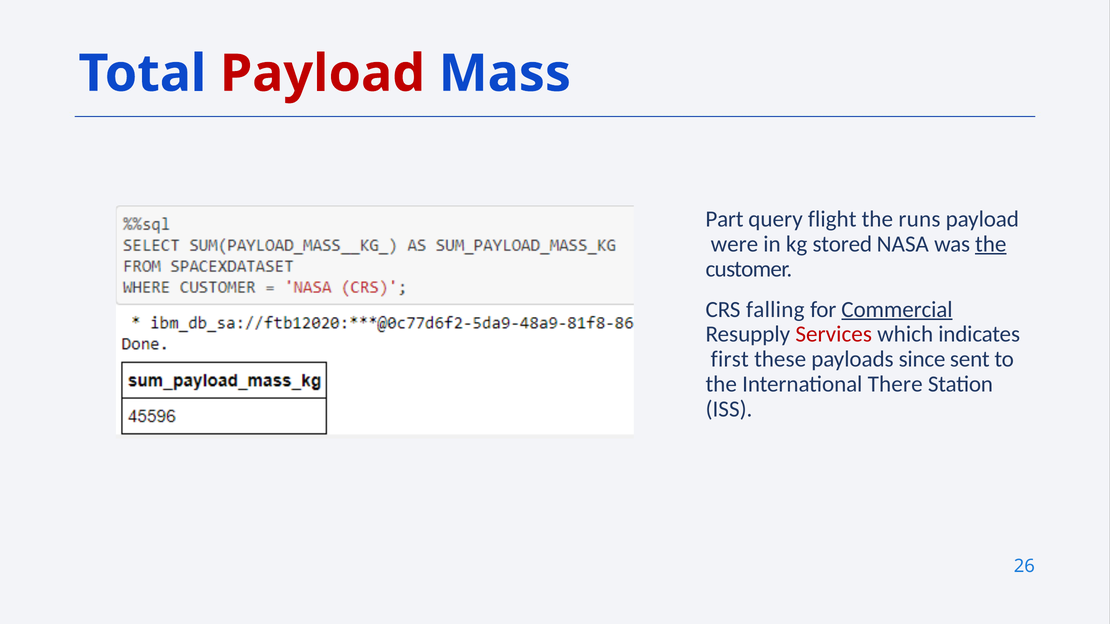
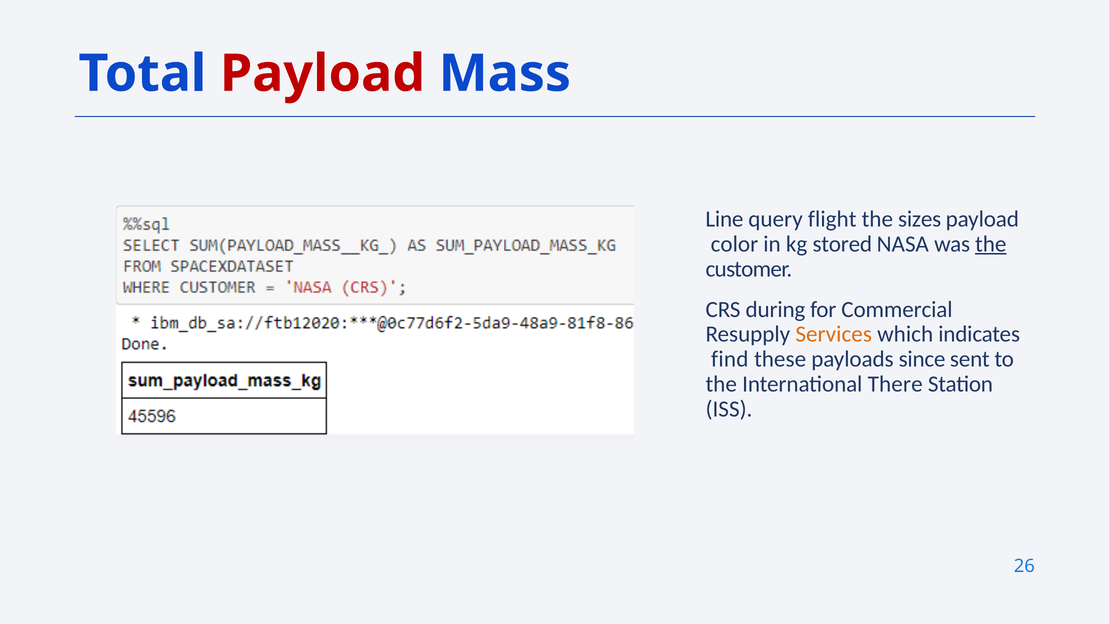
Part: Part -> Line
runs: runs -> sizes
were: were -> color
falling: falling -> during
Commercial underline: present -> none
Services colour: red -> orange
first: first -> find
